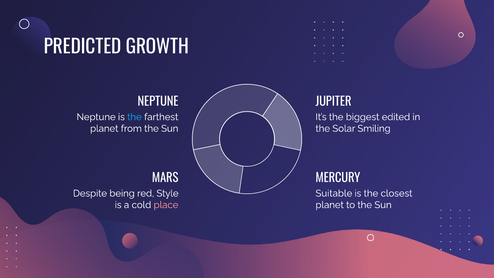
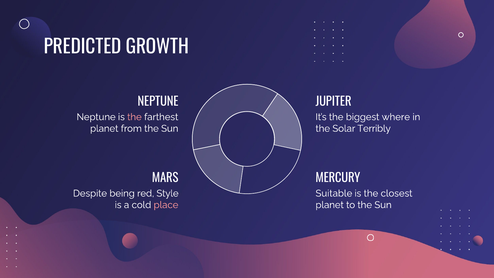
the at (134, 117) colour: light blue -> pink
edited: edited -> where
Smiling: Smiling -> Terribly
